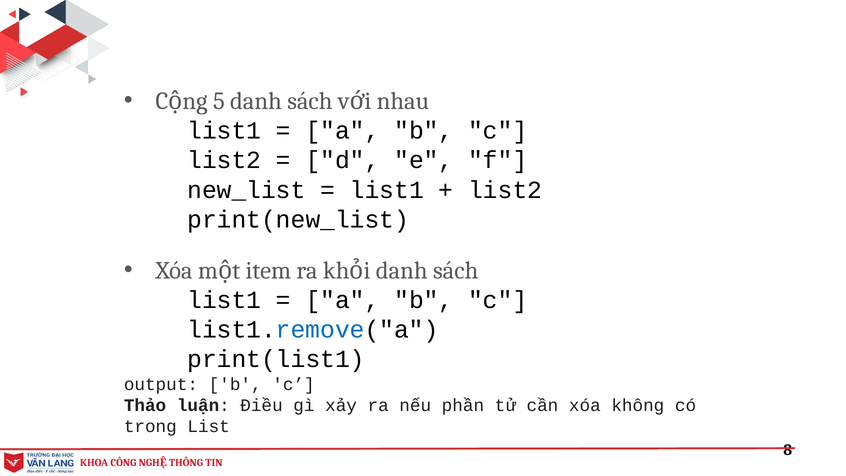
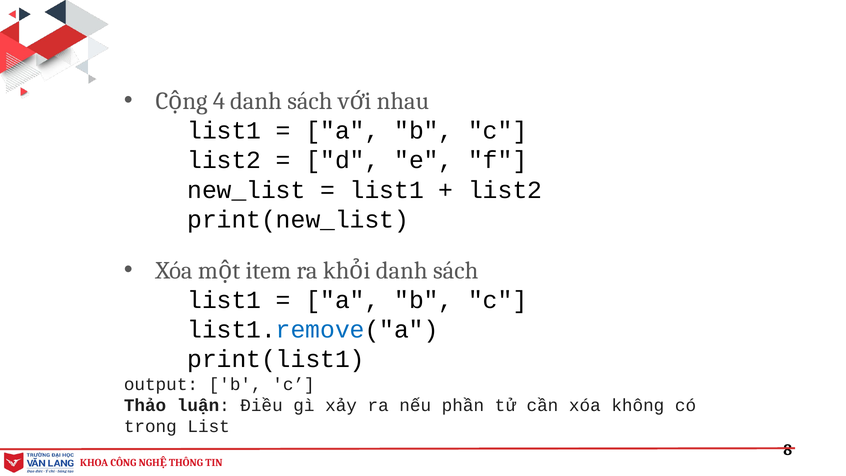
5: 5 -> 4
